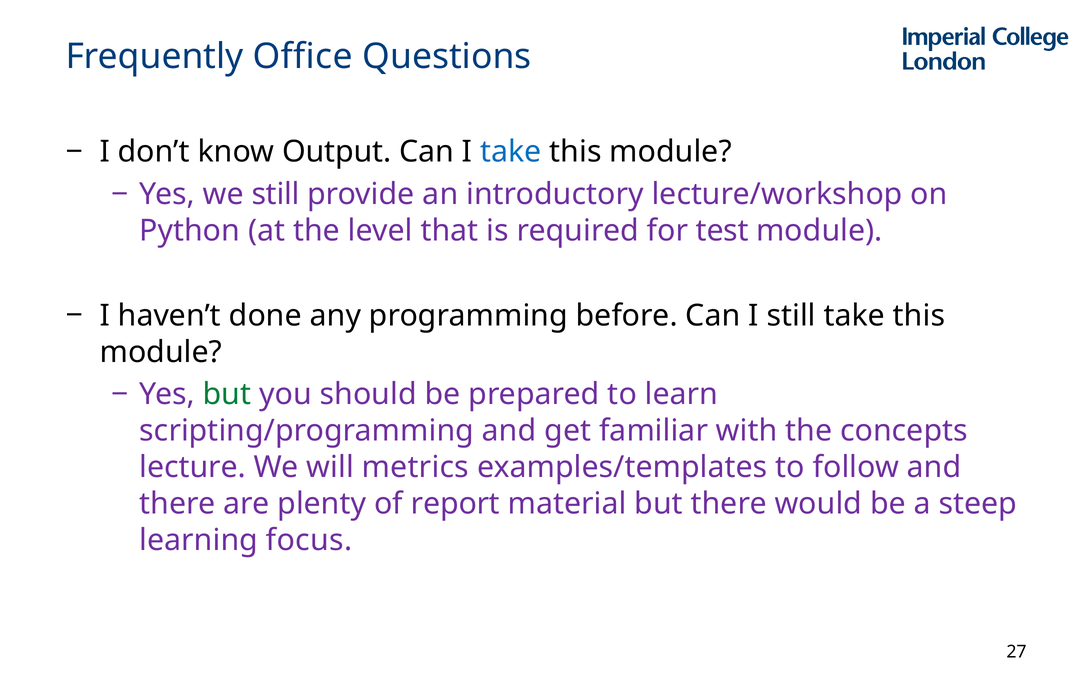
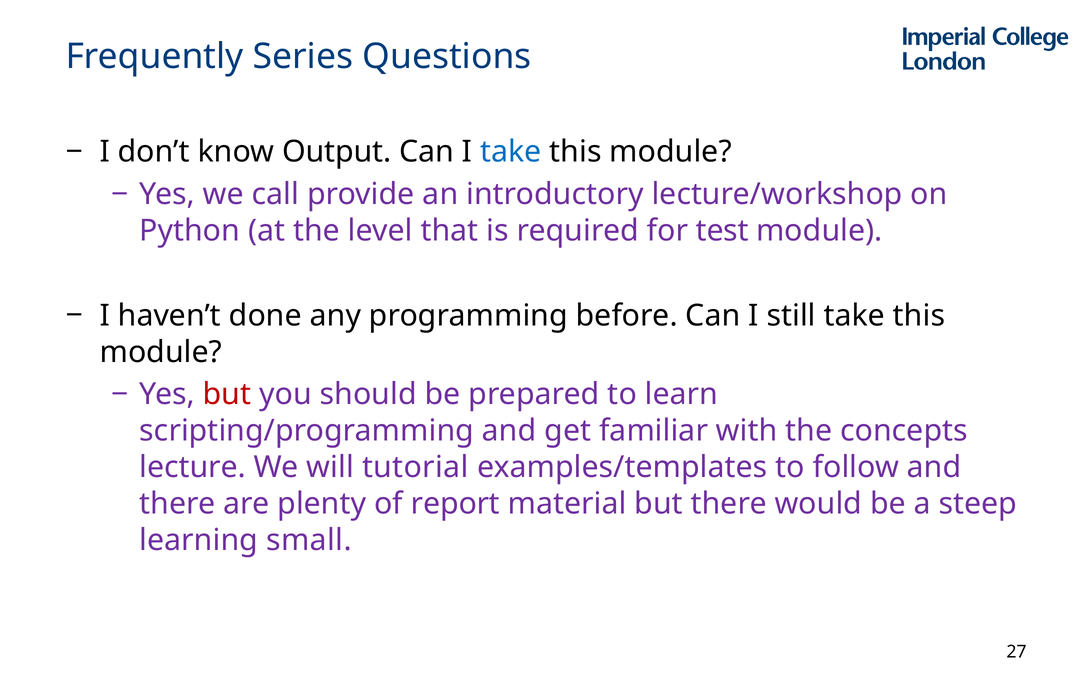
Office: Office -> Series
we still: still -> call
but at (227, 395) colour: green -> red
metrics: metrics -> tutorial
focus: focus -> small
